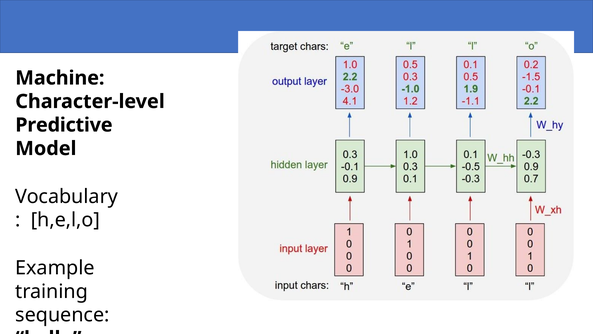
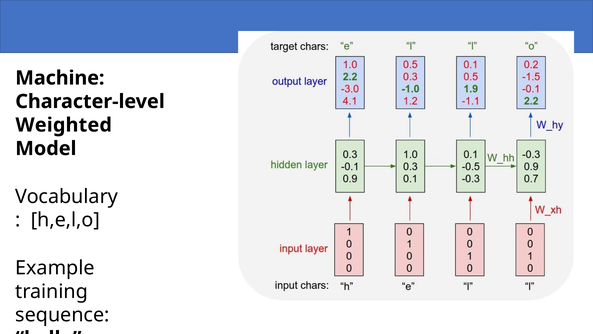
Predictive: Predictive -> Weighted
